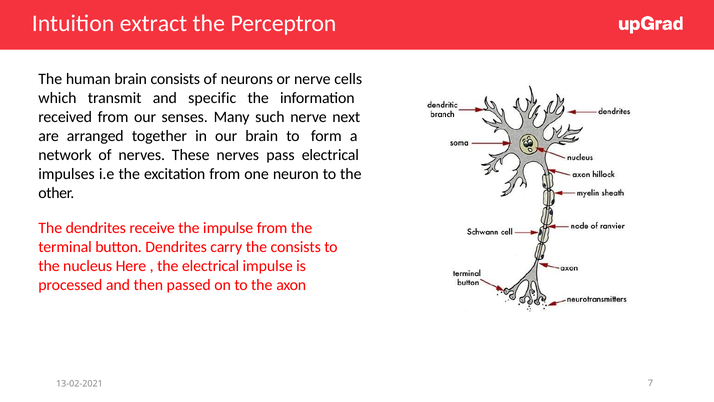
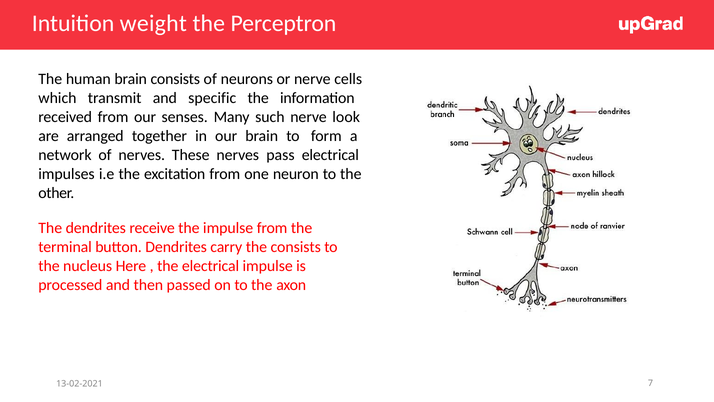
extract: extract -> weight
next: next -> look
